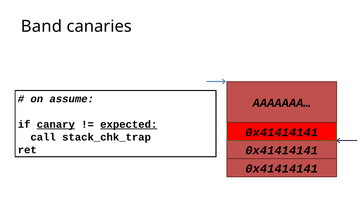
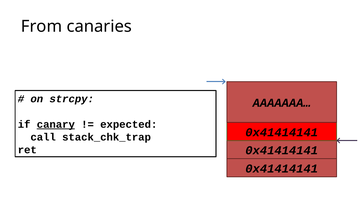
Band: Band -> From
assume: assume -> strcpy
expected underline: present -> none
